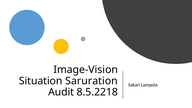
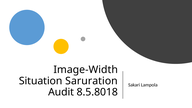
Image-Vision: Image-Vision -> Image-Width
8.5.2218: 8.5.2218 -> 8.5.8018
